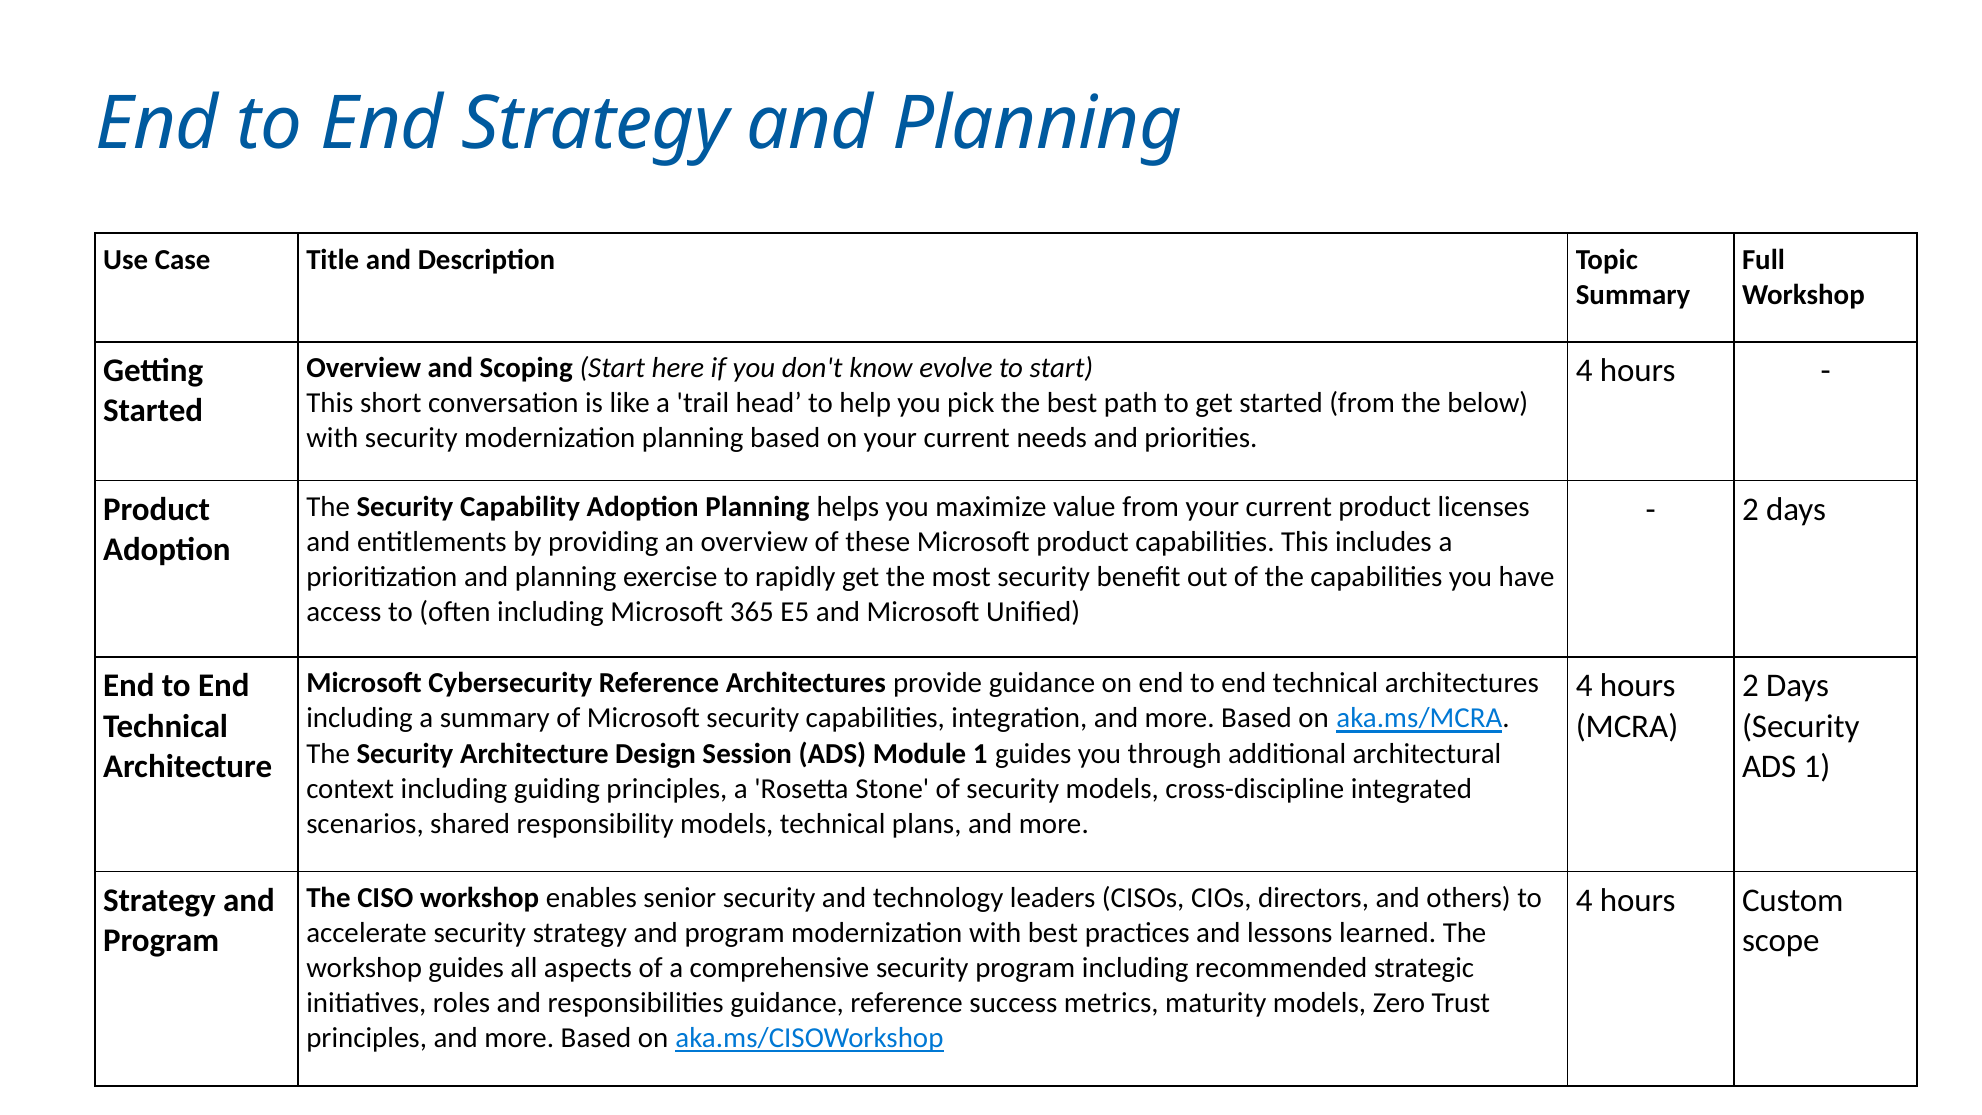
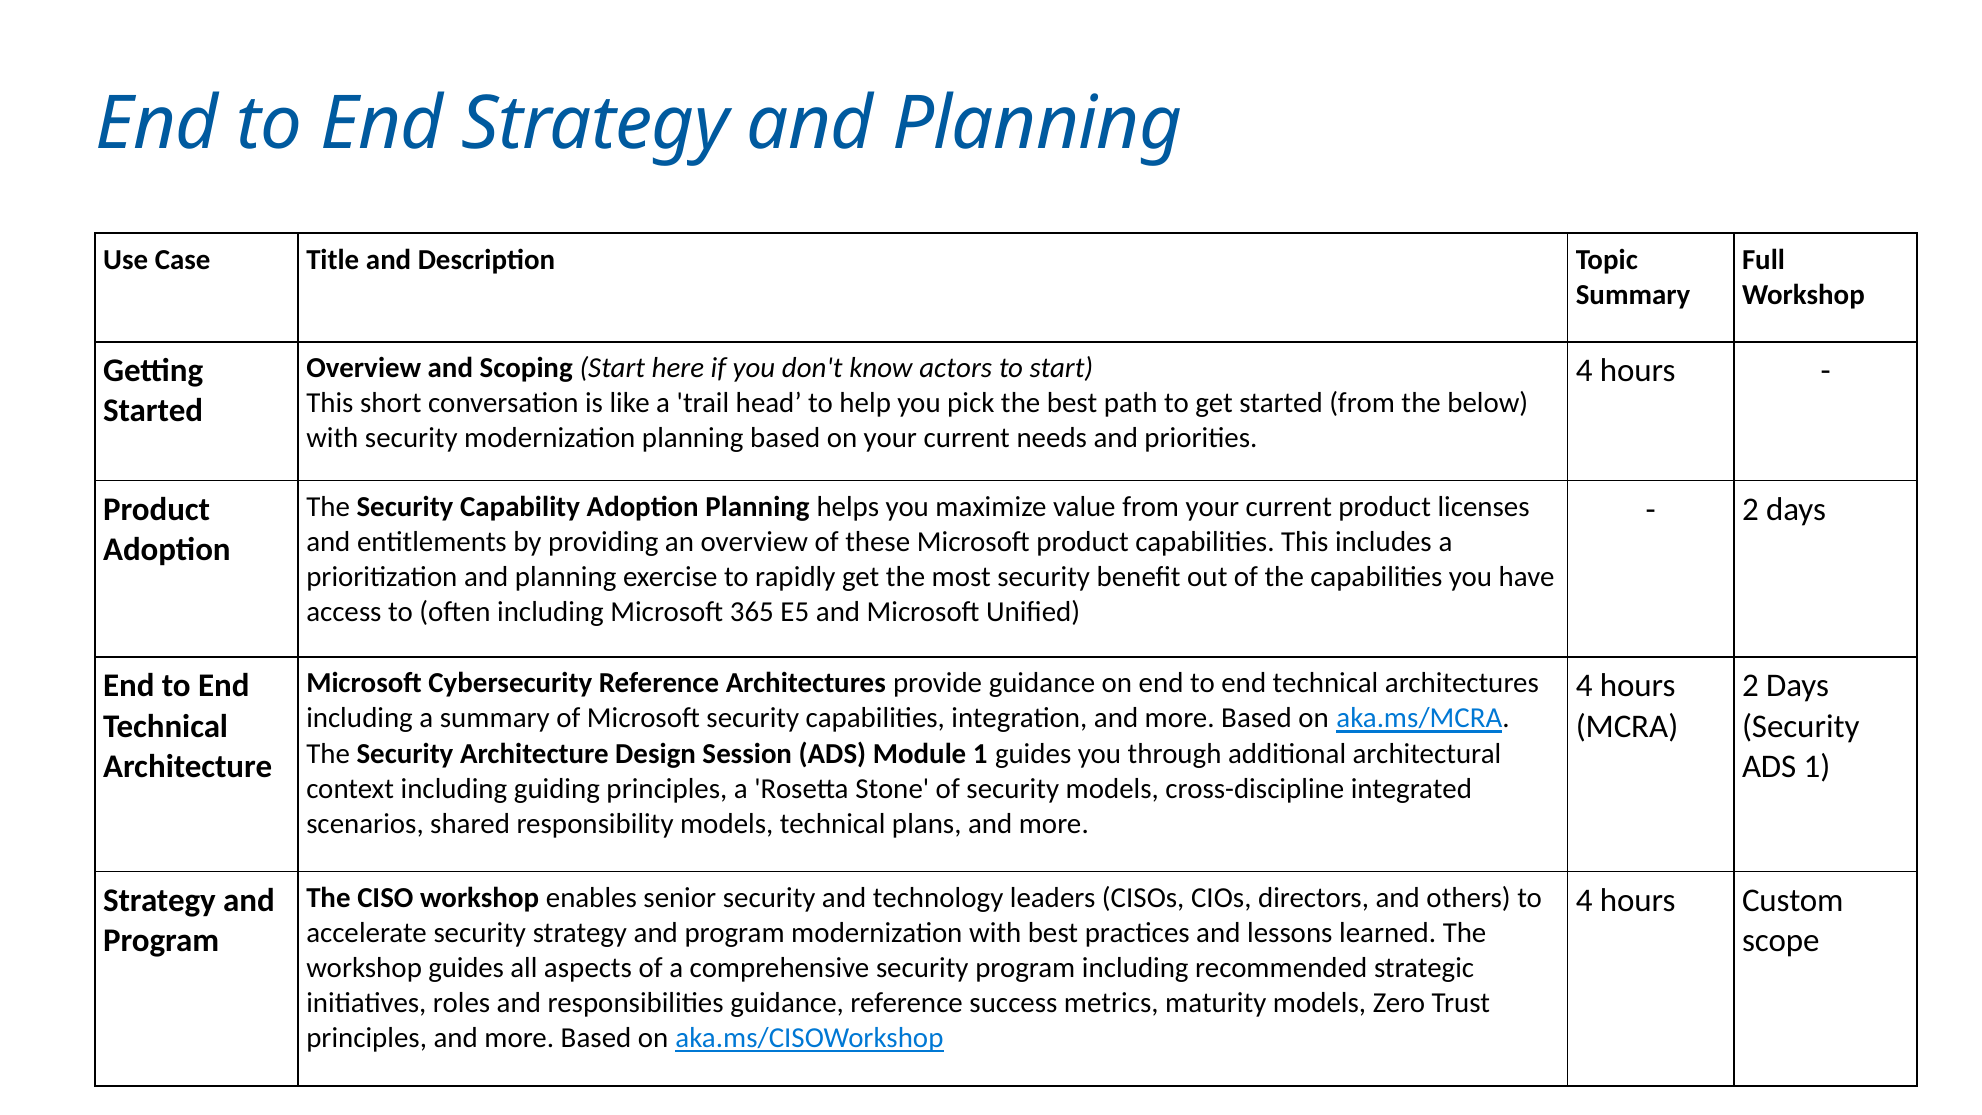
evolve: evolve -> actors
